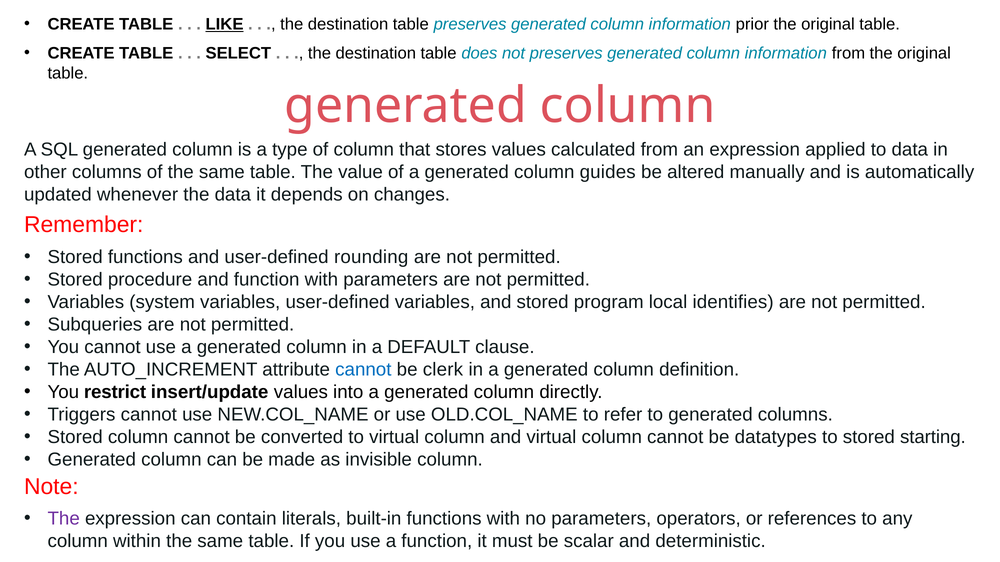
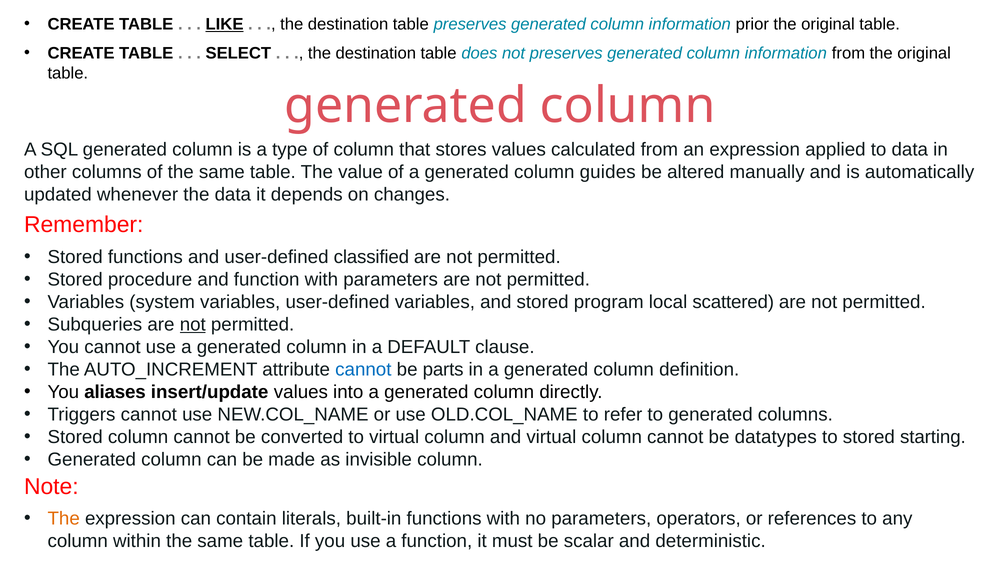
rounding: rounding -> classified
identifies: identifies -> scattered
not at (193, 325) underline: none -> present
clerk: clerk -> parts
restrict: restrict -> aliases
The at (64, 519) colour: purple -> orange
